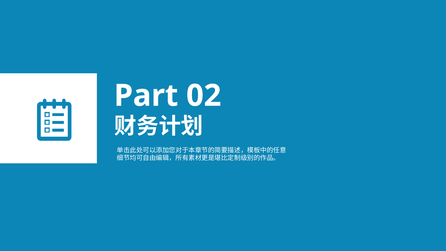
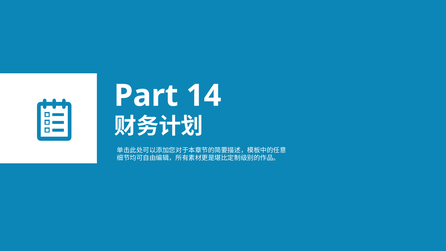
02: 02 -> 14
